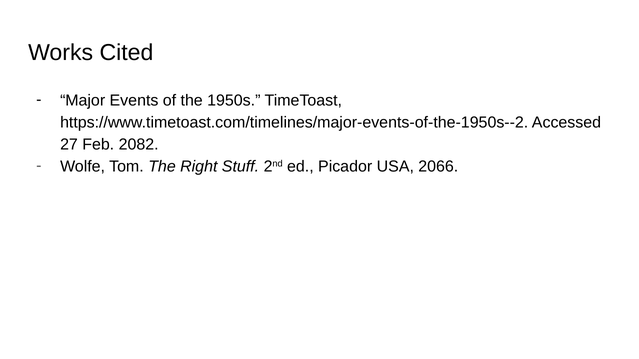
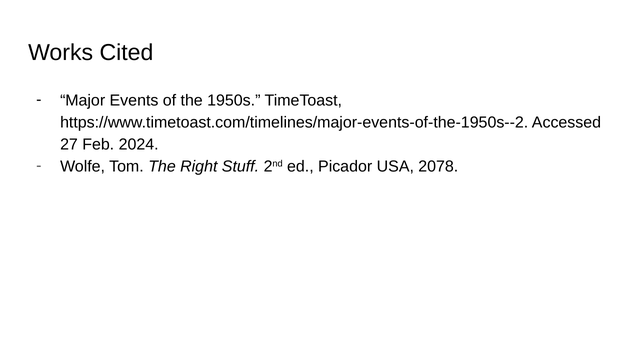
2082: 2082 -> 2024
2066: 2066 -> 2078
